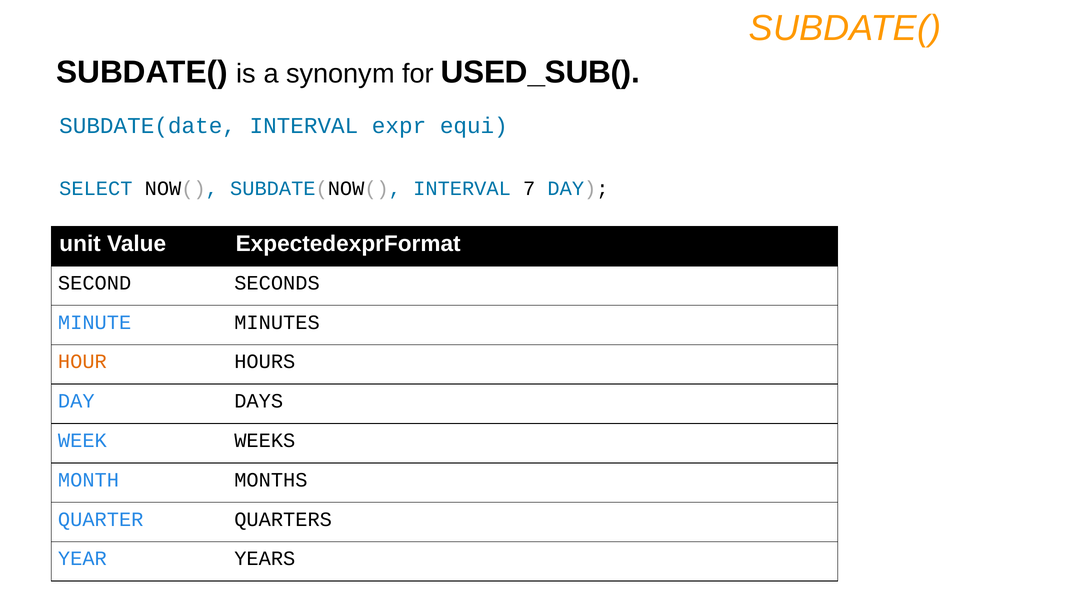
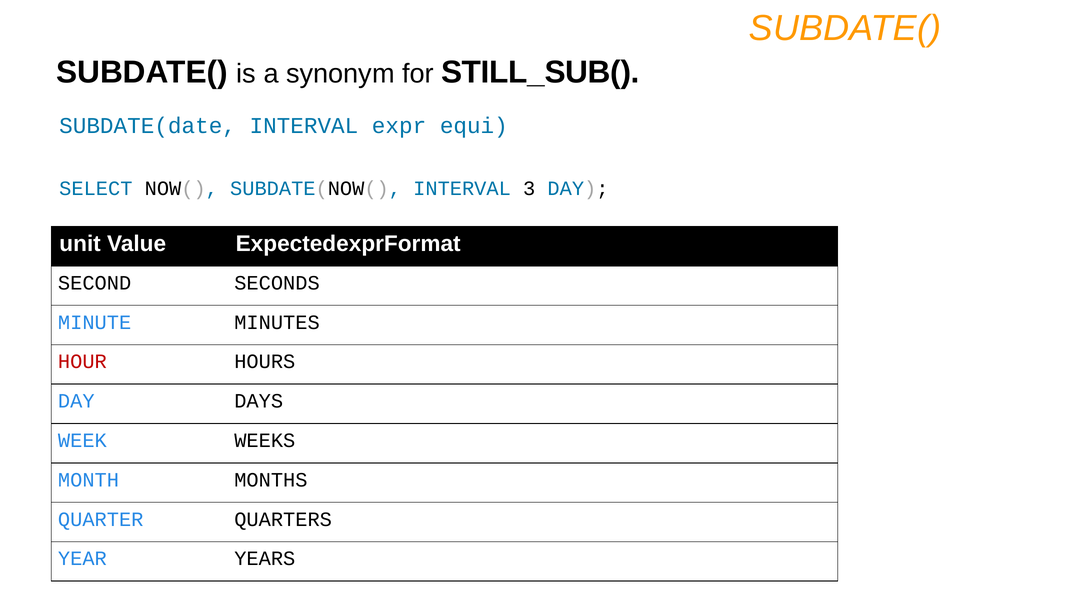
USED_SUB(: USED_SUB( -> STILL_SUB(
7: 7 -> 3
HOUR colour: orange -> red
